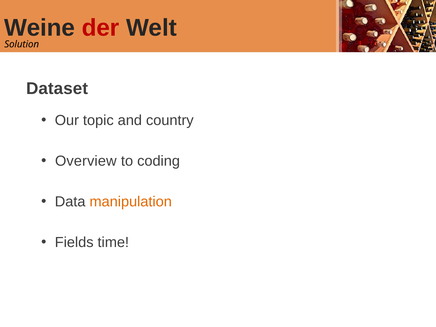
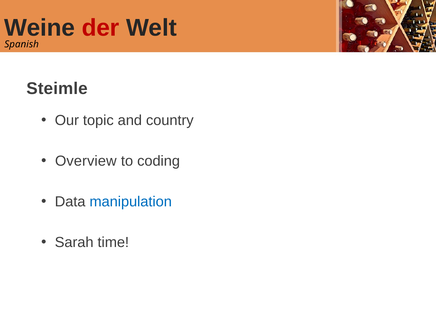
Solution: Solution -> Spanish
Dataset: Dataset -> Steimle
manipulation colour: orange -> blue
Fields: Fields -> Sarah
